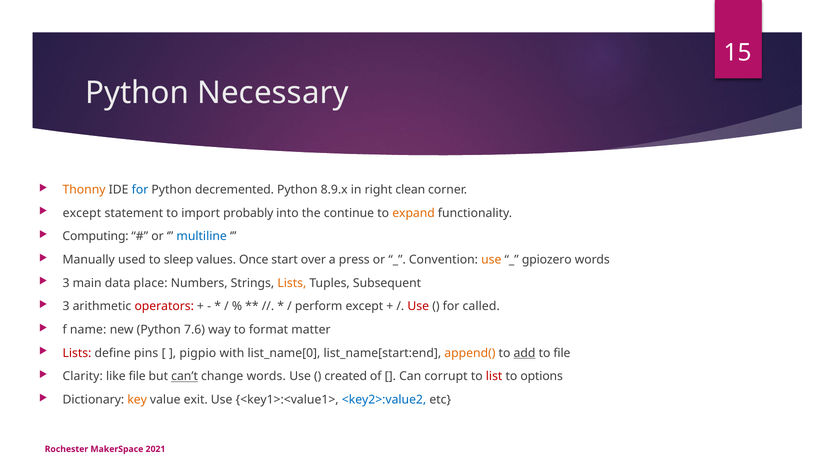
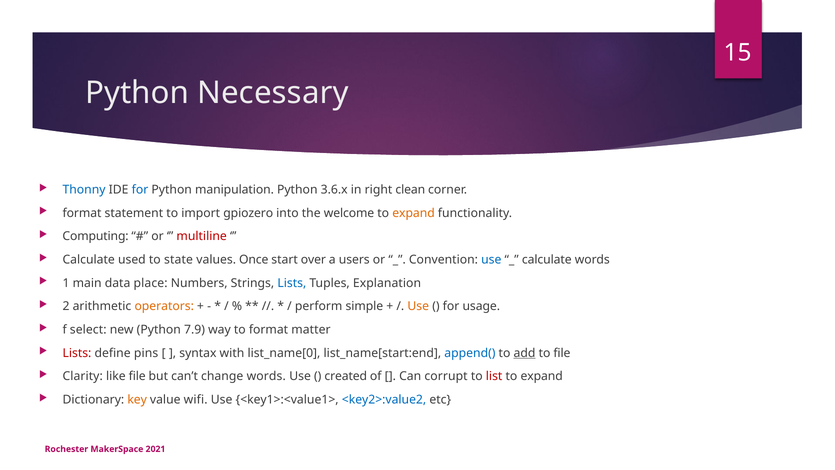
Thonny colour: orange -> blue
decremented: decremented -> manipulation
8.9.x: 8.9.x -> 3.6.x
except at (82, 213): except -> format
probably: probably -> gpiozero
continue: continue -> welcome
multiline colour: blue -> red
Manually at (89, 260): Manually -> Calculate
sleep: sleep -> state
press: press -> users
use at (491, 260) colour: orange -> blue
gpiozero at (547, 260): gpiozero -> calculate
3 at (66, 283): 3 -> 1
Lists at (292, 283) colour: orange -> blue
Subsequent: Subsequent -> Explanation
3 at (66, 306): 3 -> 2
operators colour: red -> orange
perform except: except -> simple
Use at (418, 306) colour: red -> orange
called: called -> usage
name: name -> select
7.6: 7.6 -> 7.9
pigpio: pigpio -> syntax
append( colour: orange -> blue
can’t underline: present -> none
options at (542, 376): options -> expand
exit: exit -> wifi
